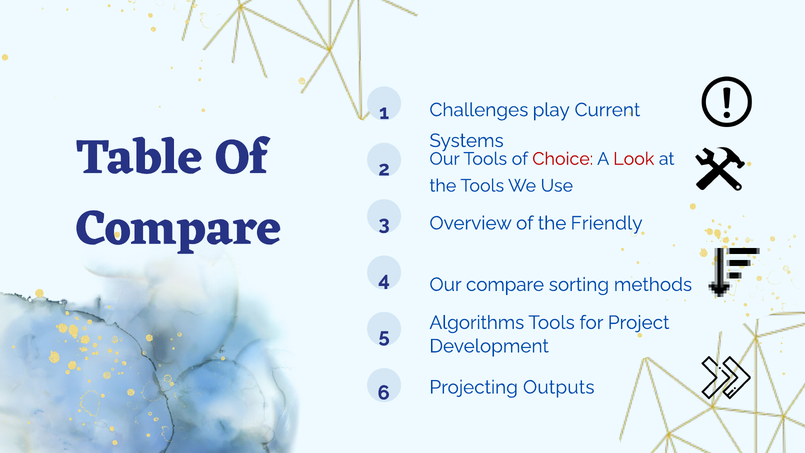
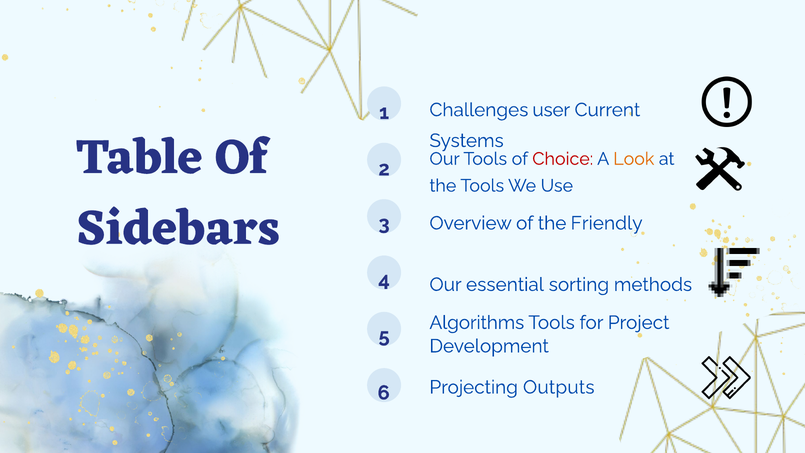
play: play -> user
Look colour: red -> orange
Compare at (178, 228): Compare -> Sidebars
Our compare: compare -> essential
